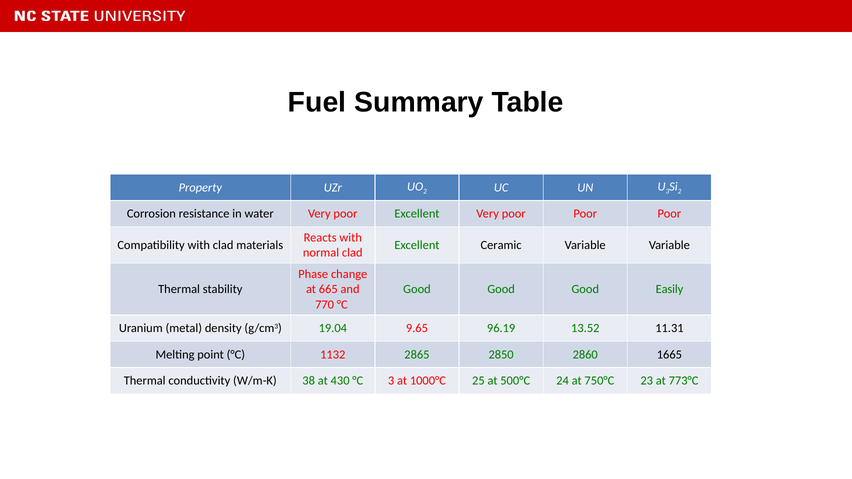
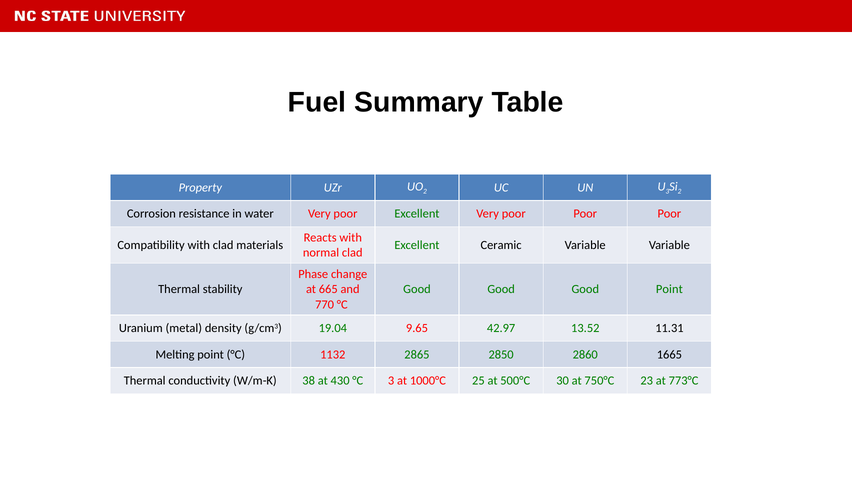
Good Easily: Easily -> Point
96.19: 96.19 -> 42.97
24: 24 -> 30
